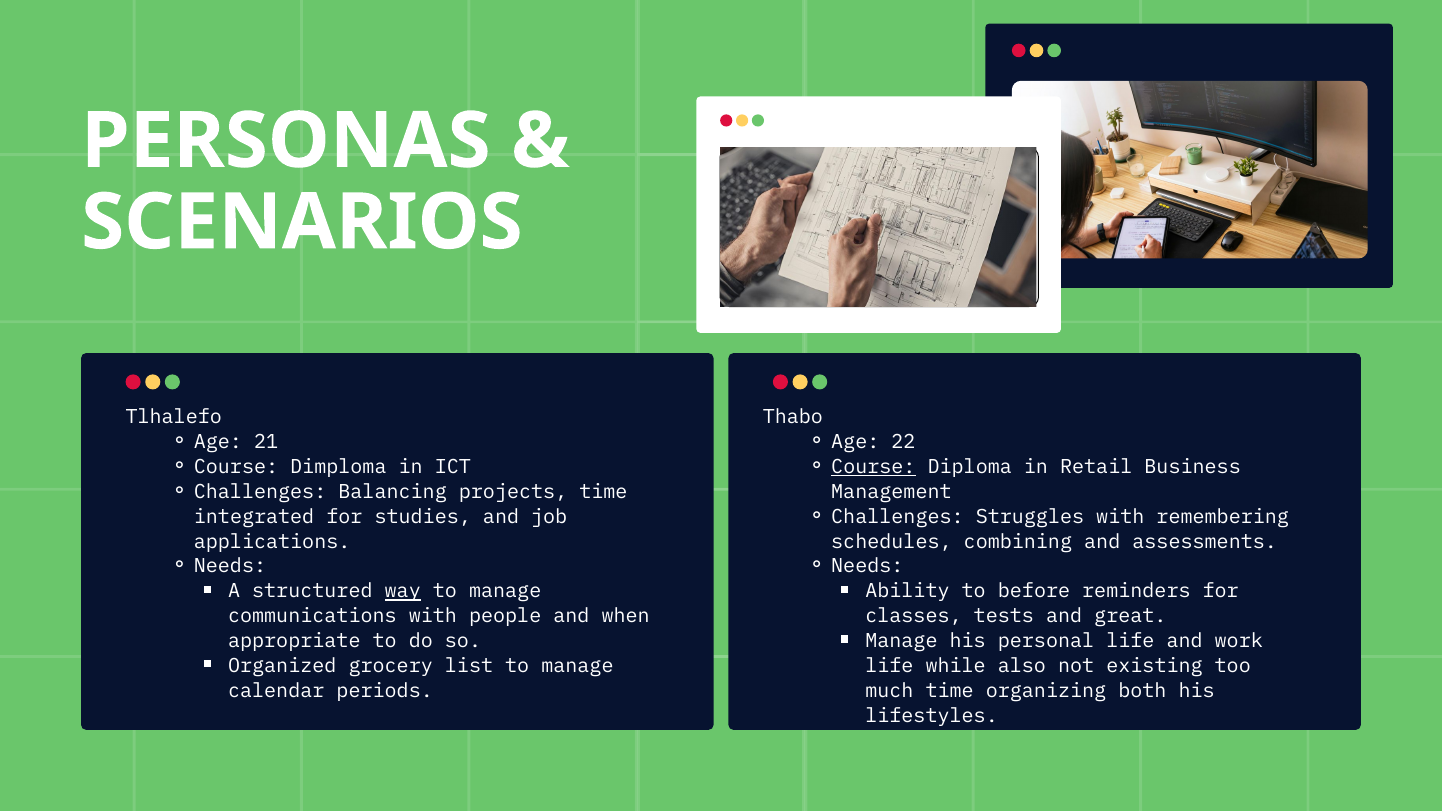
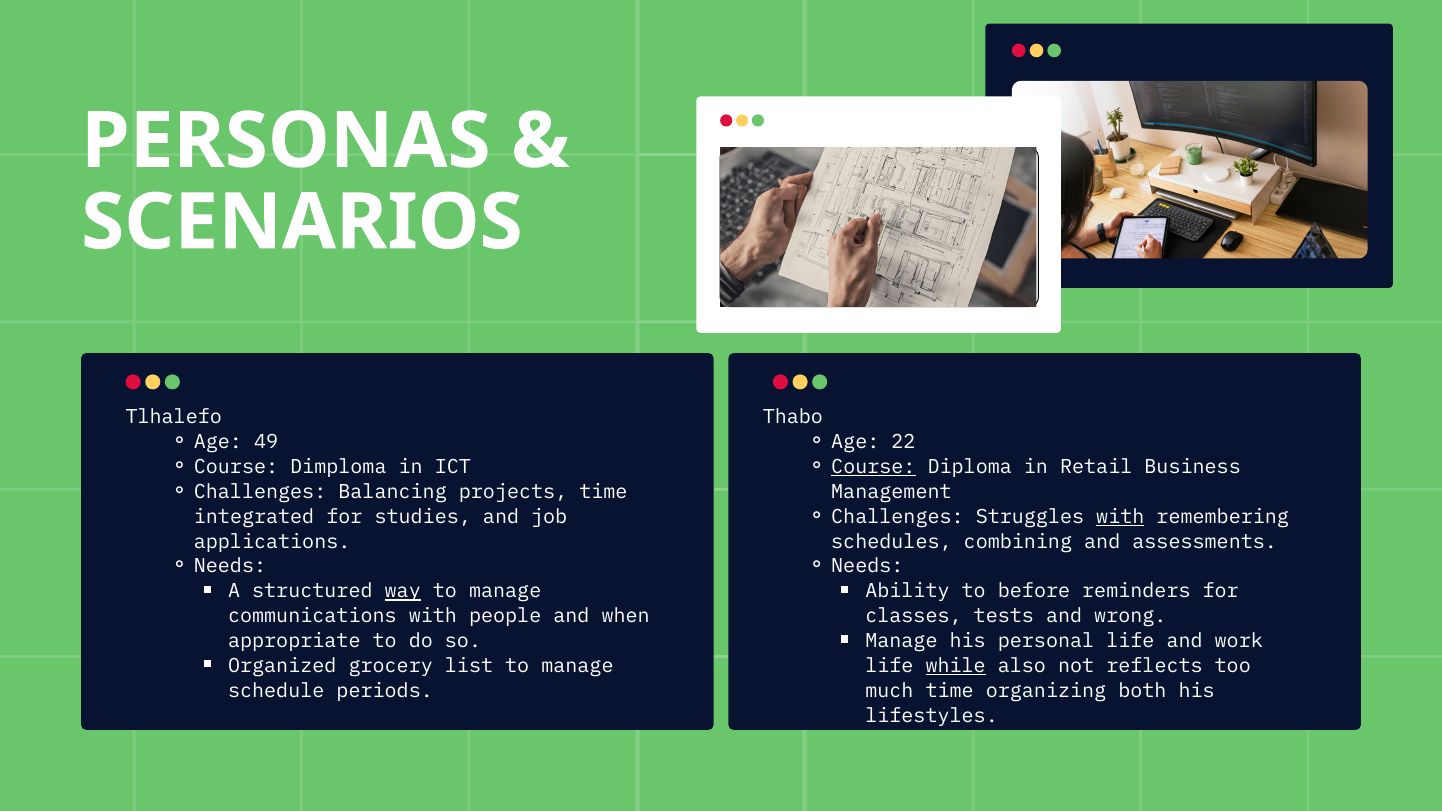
21: 21 -> 49
with at (1120, 517) underline: none -> present
great: great -> wrong
while underline: none -> present
existing: existing -> reflects
calendar: calendar -> schedule
